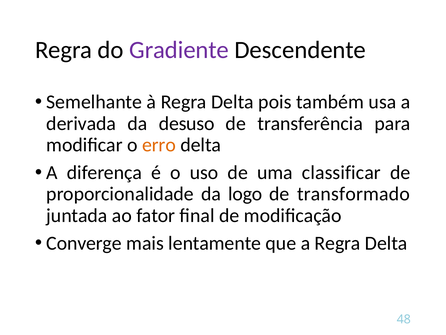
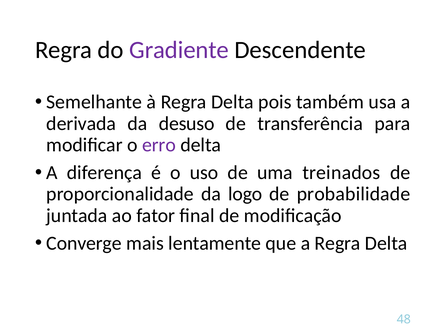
erro colour: orange -> purple
classificar: classificar -> treinados
transformado: transformado -> probabilidade
